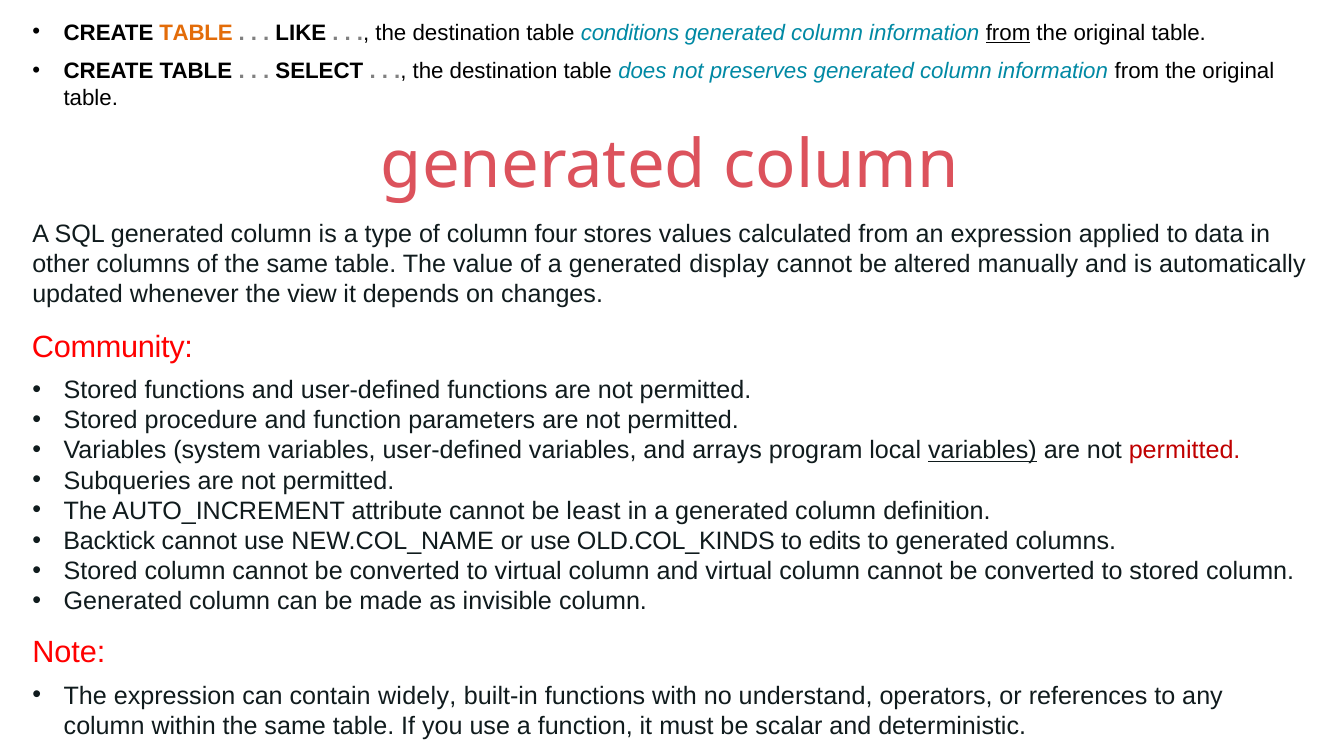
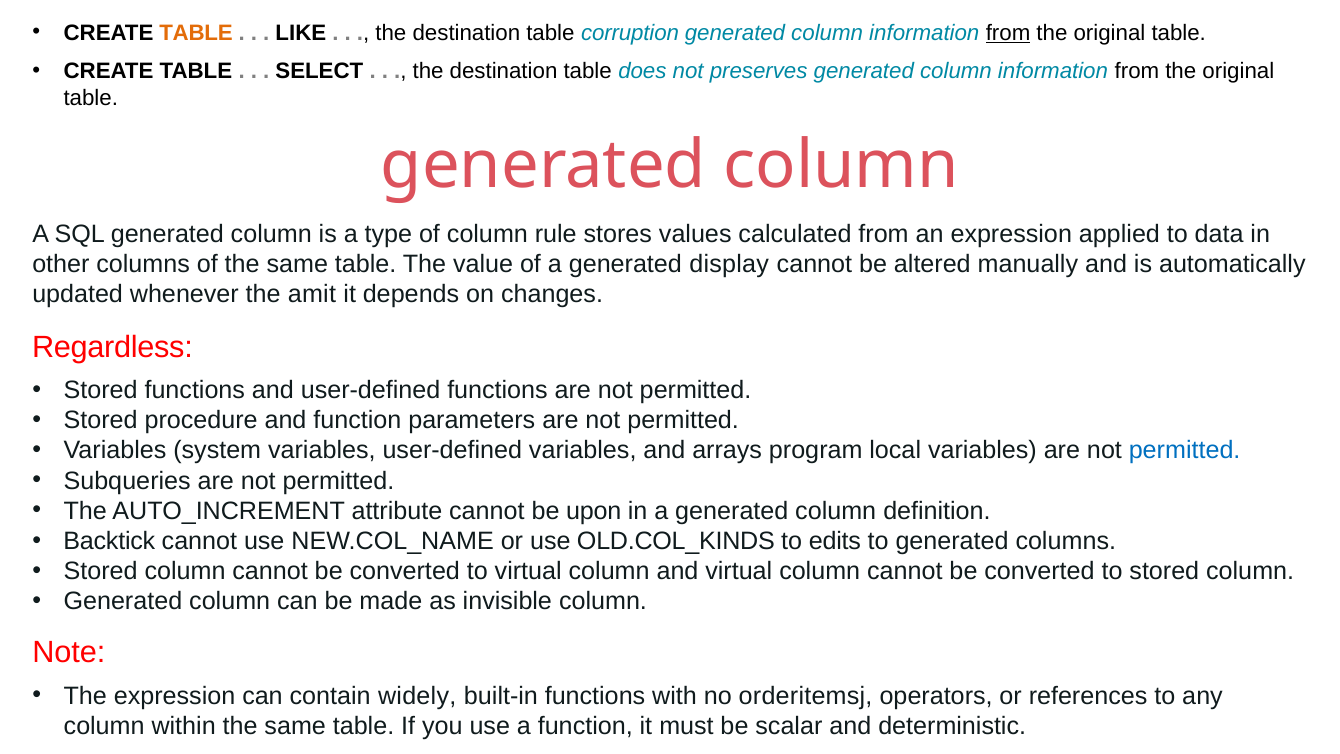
conditions: conditions -> corruption
four: four -> rule
view: view -> amit
Community: Community -> Regardless
variables at (982, 450) underline: present -> none
permitted at (1185, 450) colour: red -> blue
least: least -> upon
understand: understand -> orderitemsj
